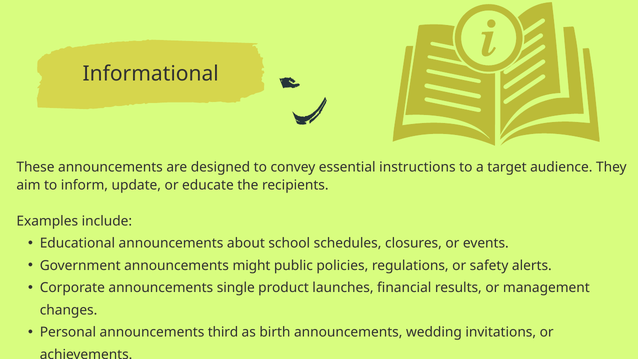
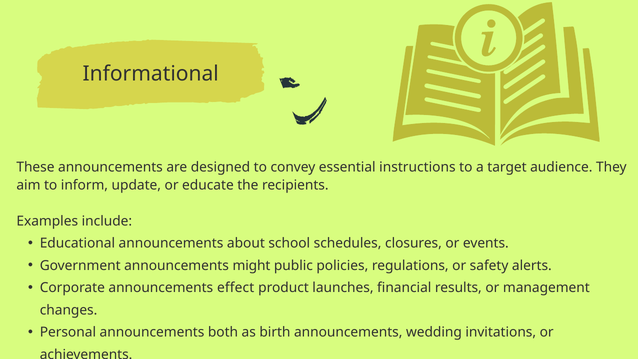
single: single -> effect
third: third -> both
